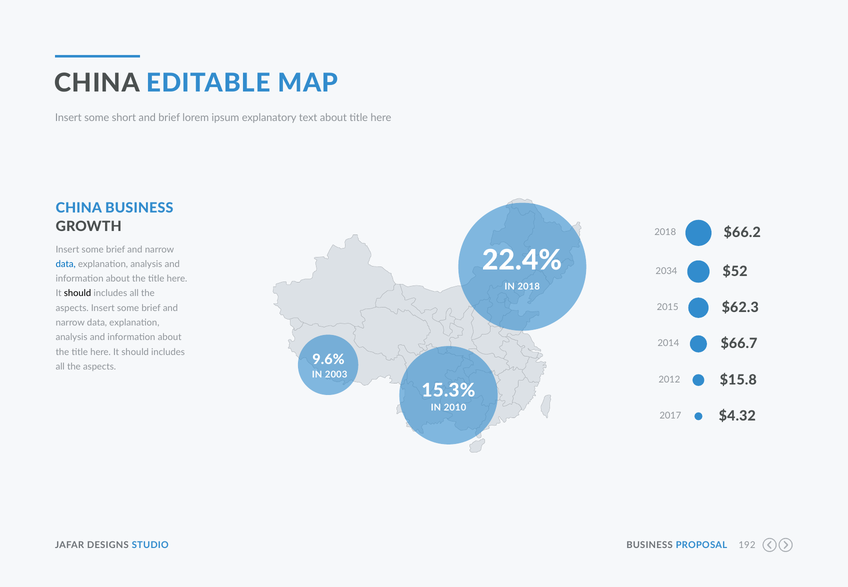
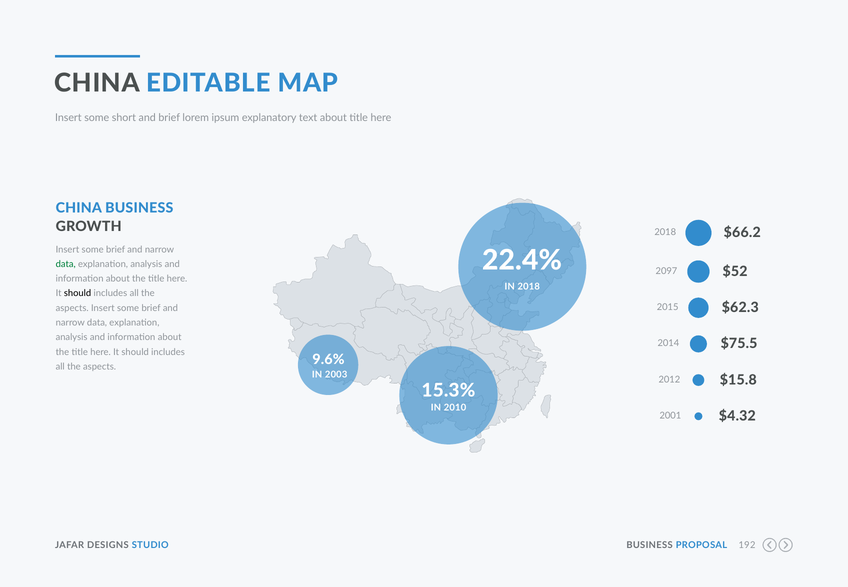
data at (66, 264) colour: blue -> green
2034: 2034 -> 2097
$66.7: $66.7 -> $75.5
2017: 2017 -> 2001
